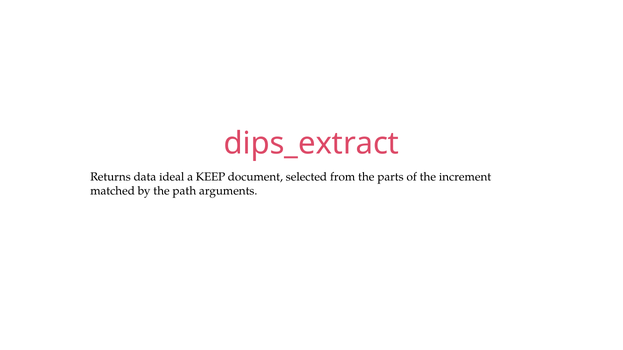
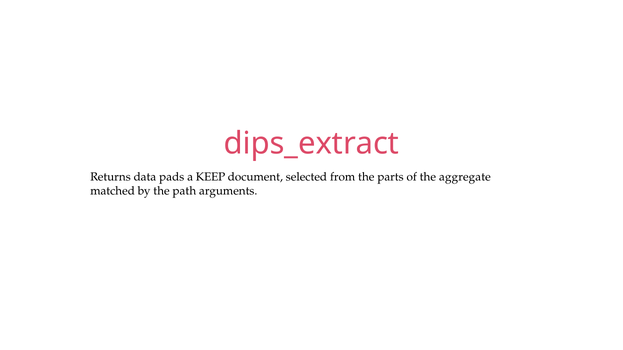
ideal: ideal -> pads
increment: increment -> aggregate
